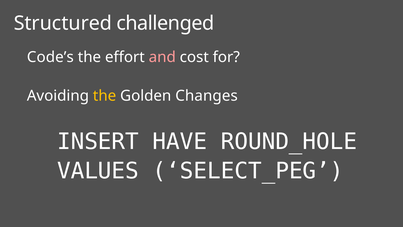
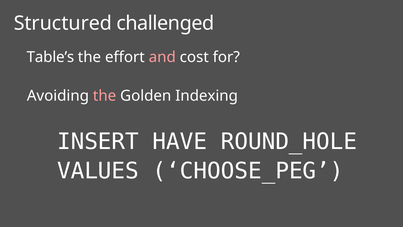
Code’s: Code’s -> Table’s
the at (105, 96) colour: yellow -> pink
Changes: Changes -> Indexing
SELECT_PEG: SELECT_PEG -> CHOOSE_PEG
